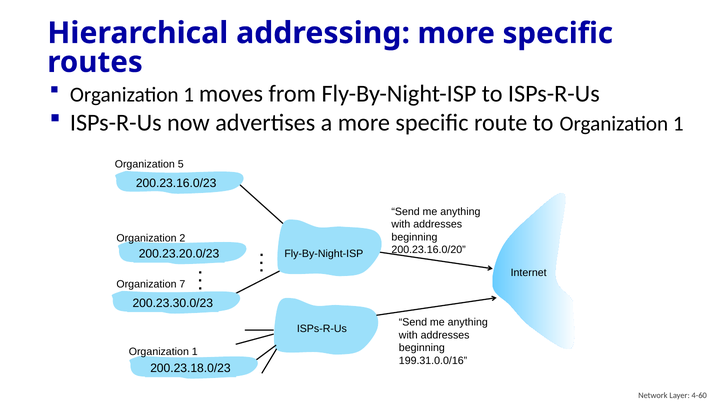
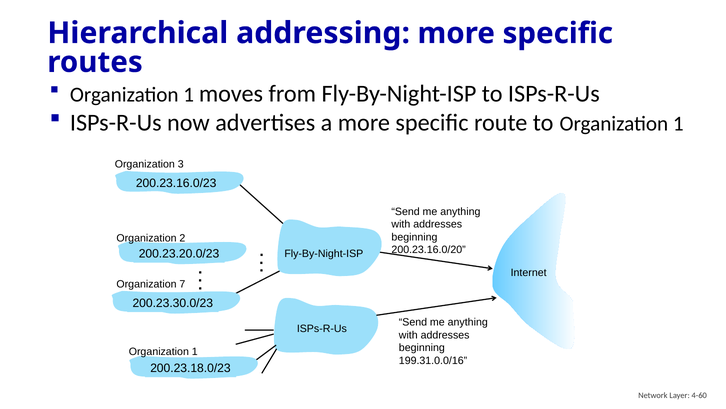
5: 5 -> 3
